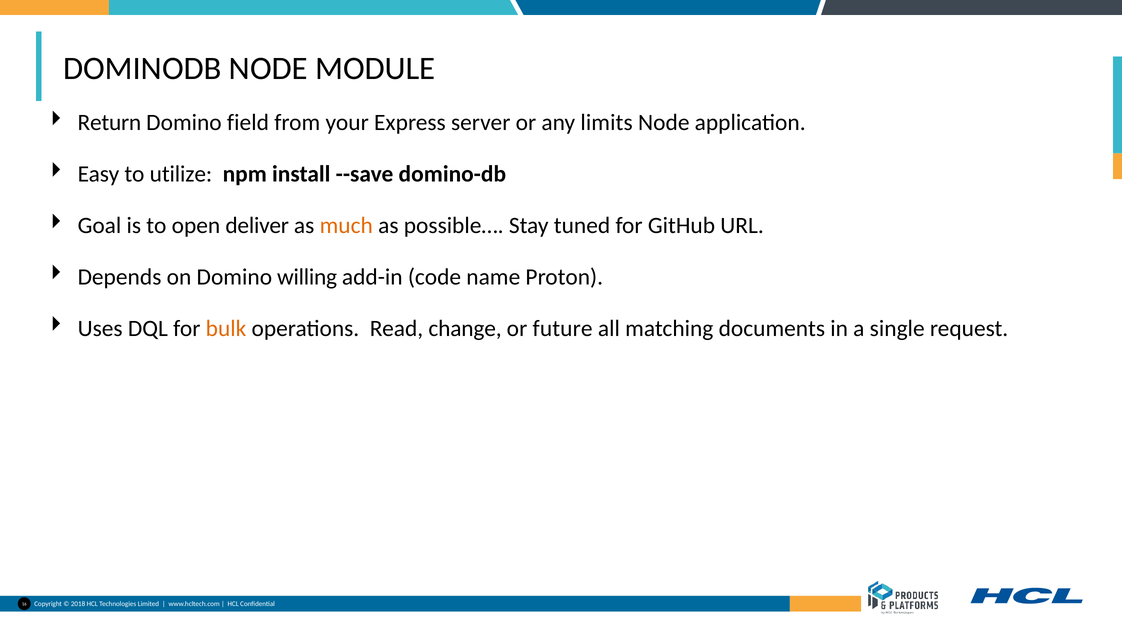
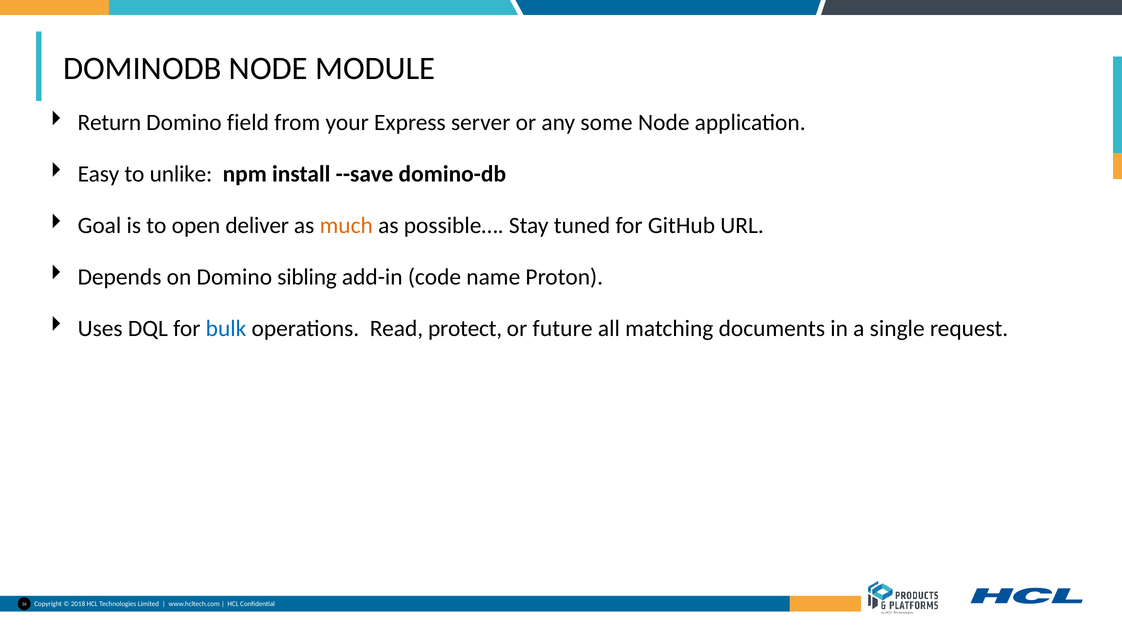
limits: limits -> some
utilize: utilize -> unlike
willing: willing -> sibling
bulk colour: orange -> blue
change: change -> protect
